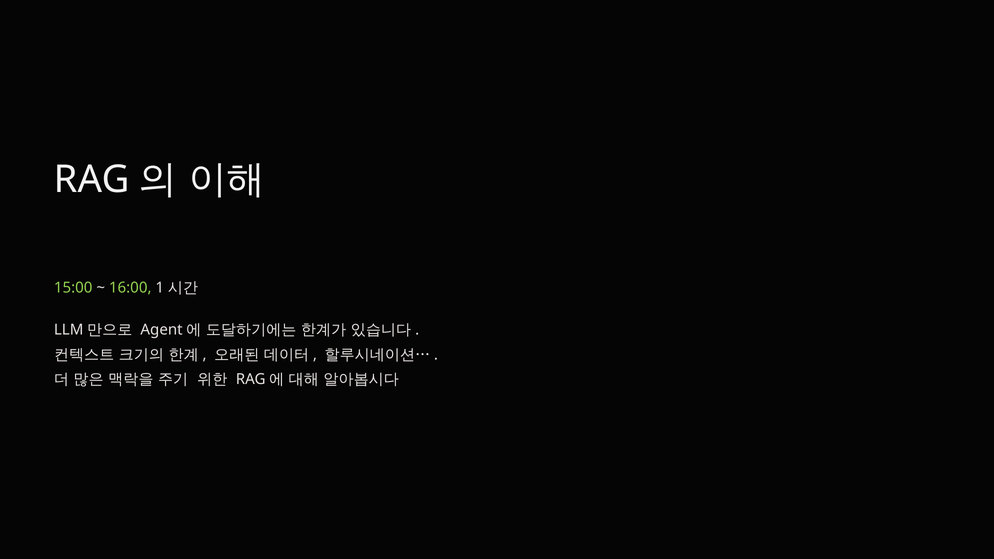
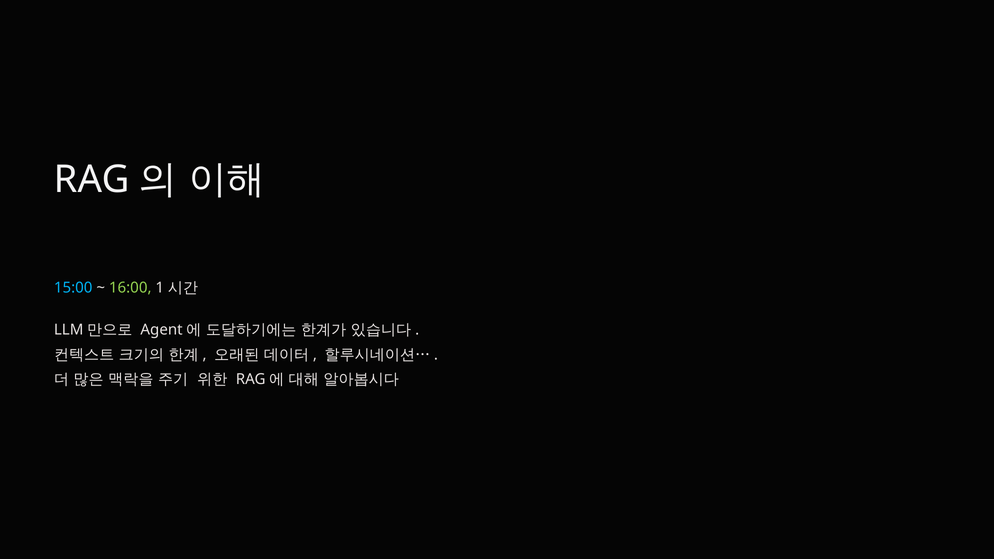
15:00 colour: light green -> light blue
